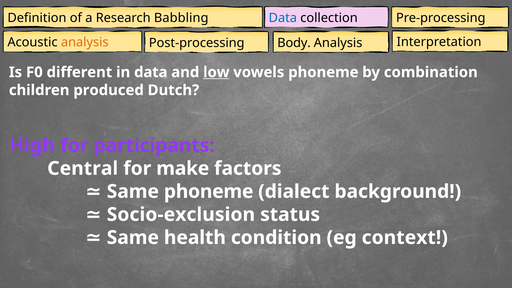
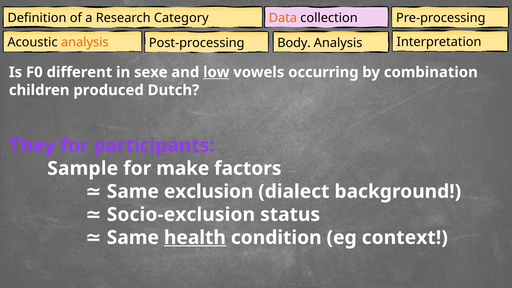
Babbling: Babbling -> Category
Data at (283, 18) colour: blue -> orange
in data: data -> sexe
vowels phoneme: phoneme -> occurring
High: High -> They
Central: Central -> Sample
Same phoneme: phoneme -> exclusion
health underline: none -> present
